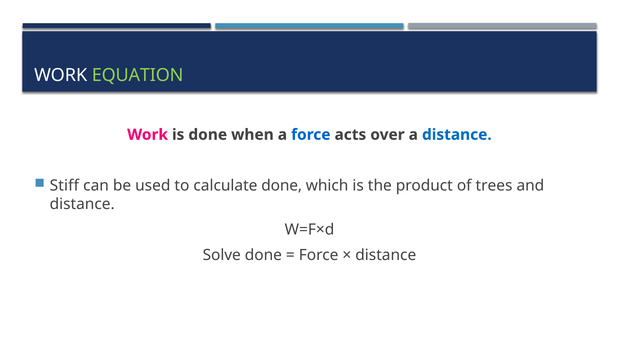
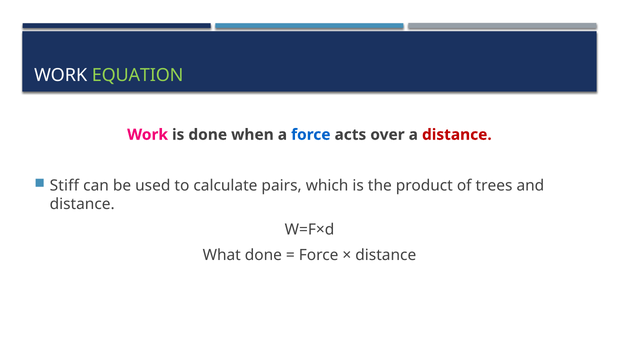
distance at (457, 135) colour: blue -> red
calculate done: done -> pairs
Solve: Solve -> What
